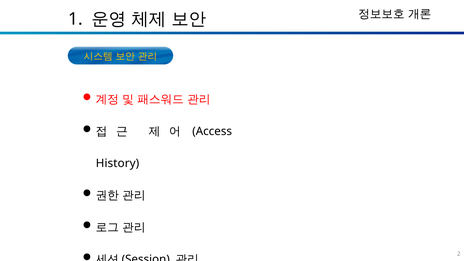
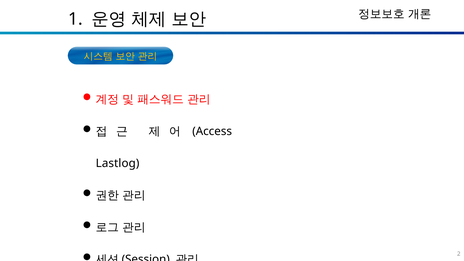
History: History -> Lastlog
